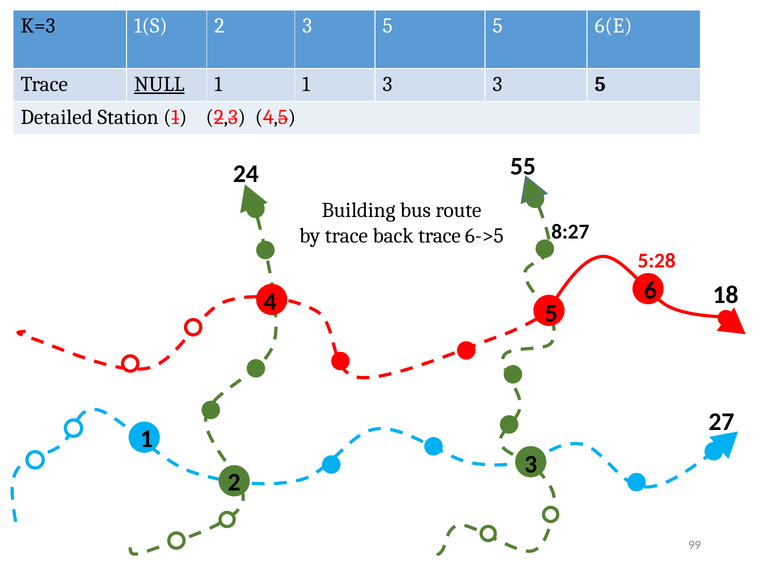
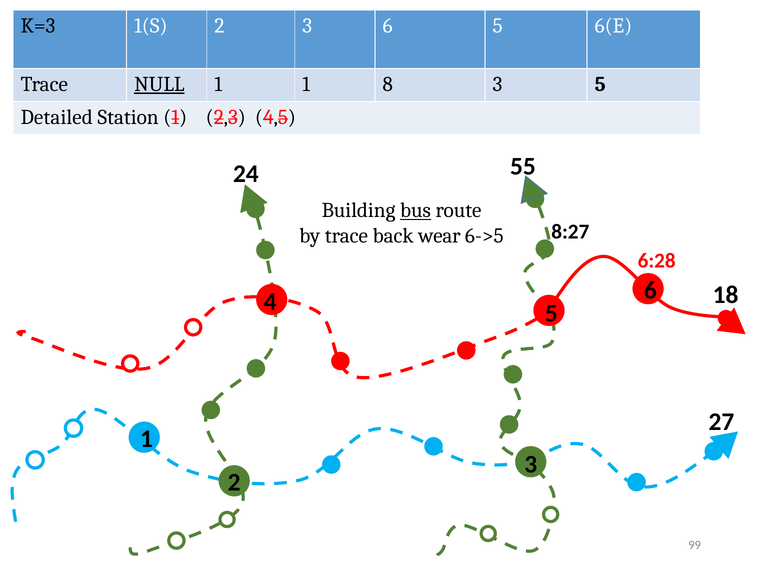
2 3 5: 5 -> 6
1 3: 3 -> 8
bus underline: none -> present
back trace: trace -> wear
5:28: 5:28 -> 6:28
